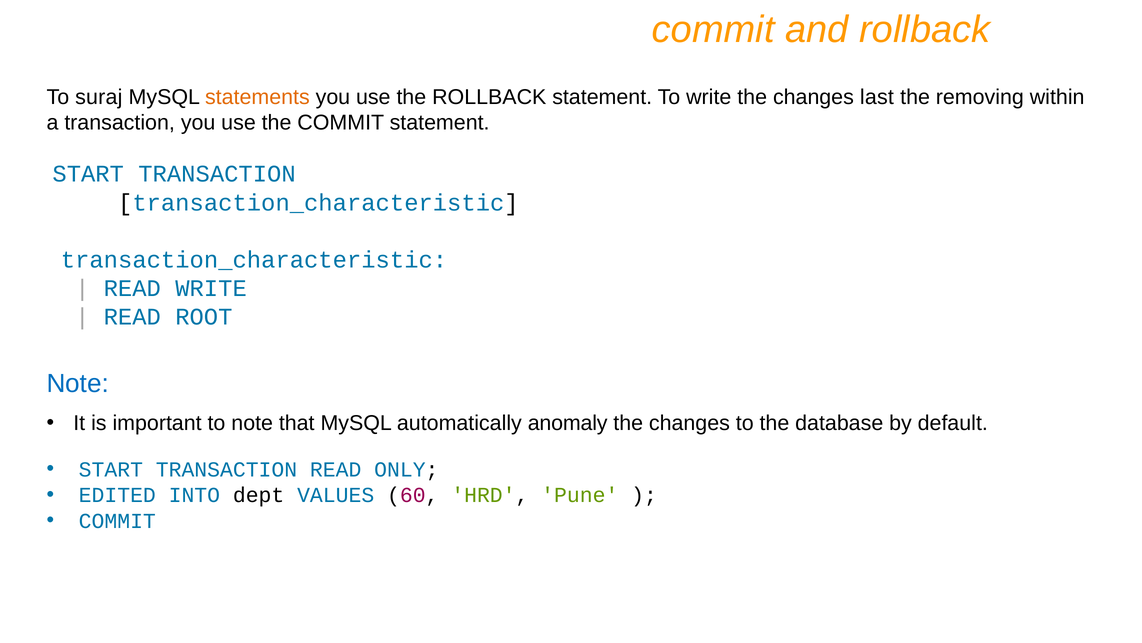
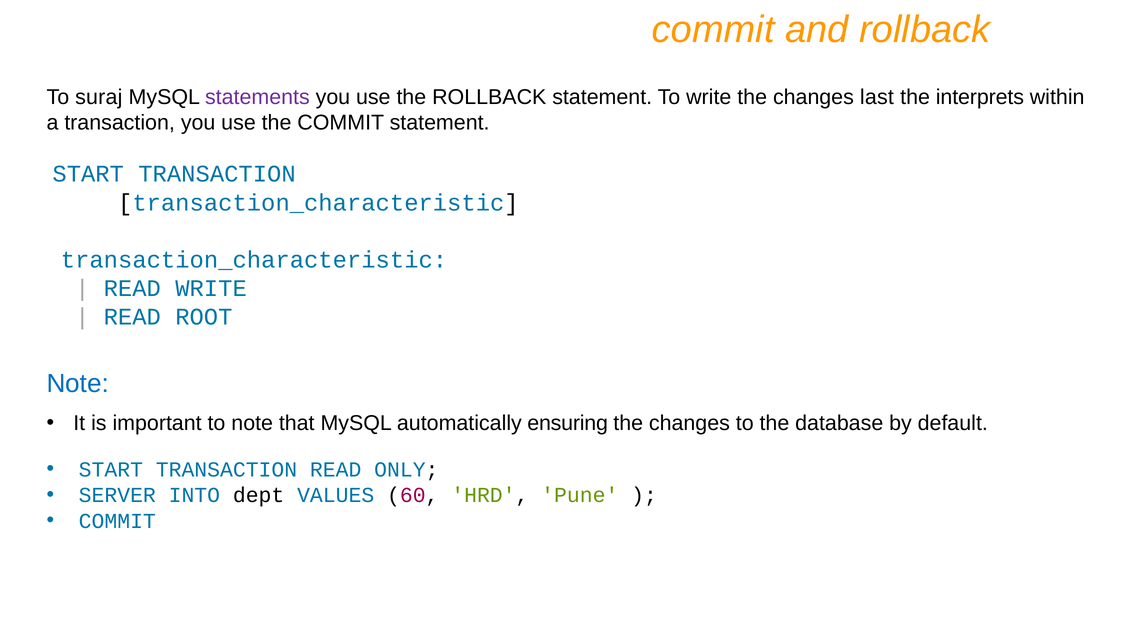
statements colour: orange -> purple
removing: removing -> interprets
anomaly: anomaly -> ensuring
EDITED: EDITED -> SERVER
